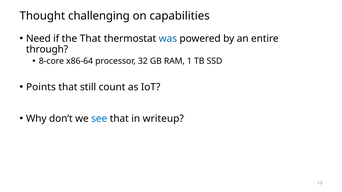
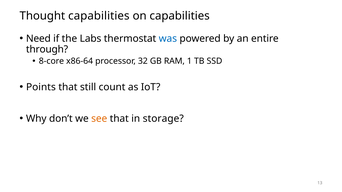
Thought challenging: challenging -> capabilities
the That: That -> Labs
see colour: blue -> orange
writeup: writeup -> storage
